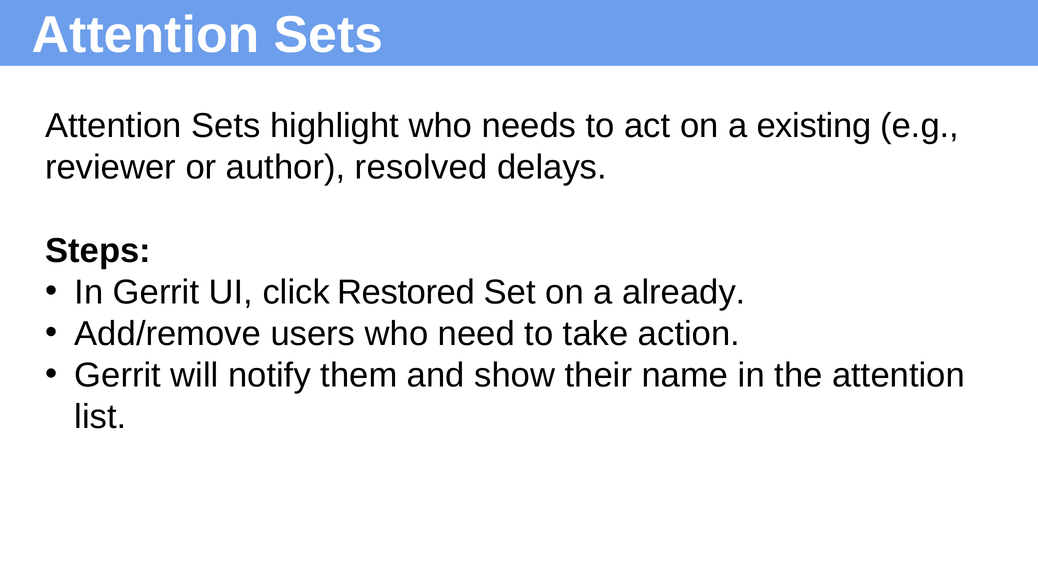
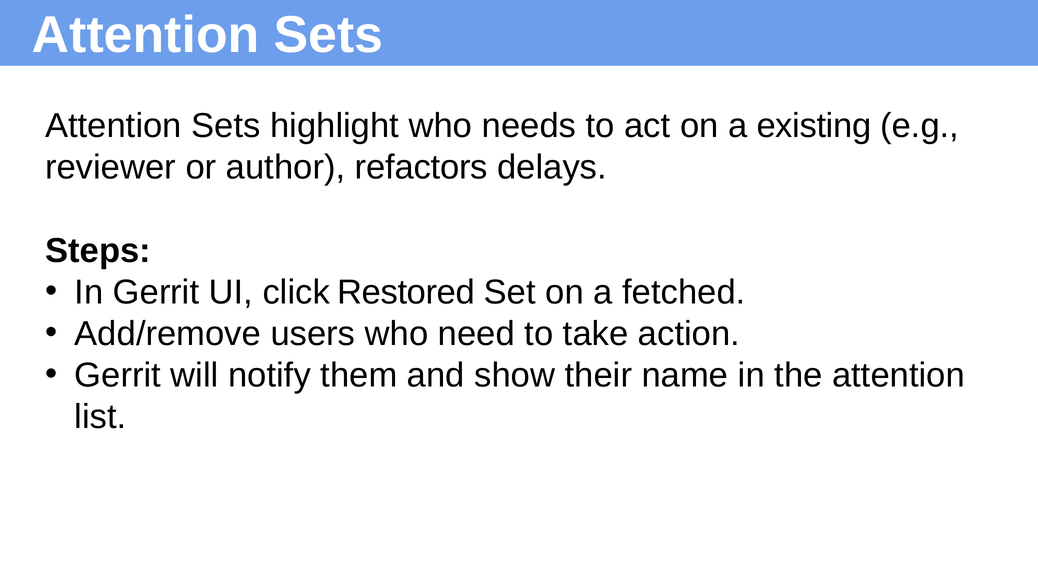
resolved: resolved -> refactors
already: already -> fetched
